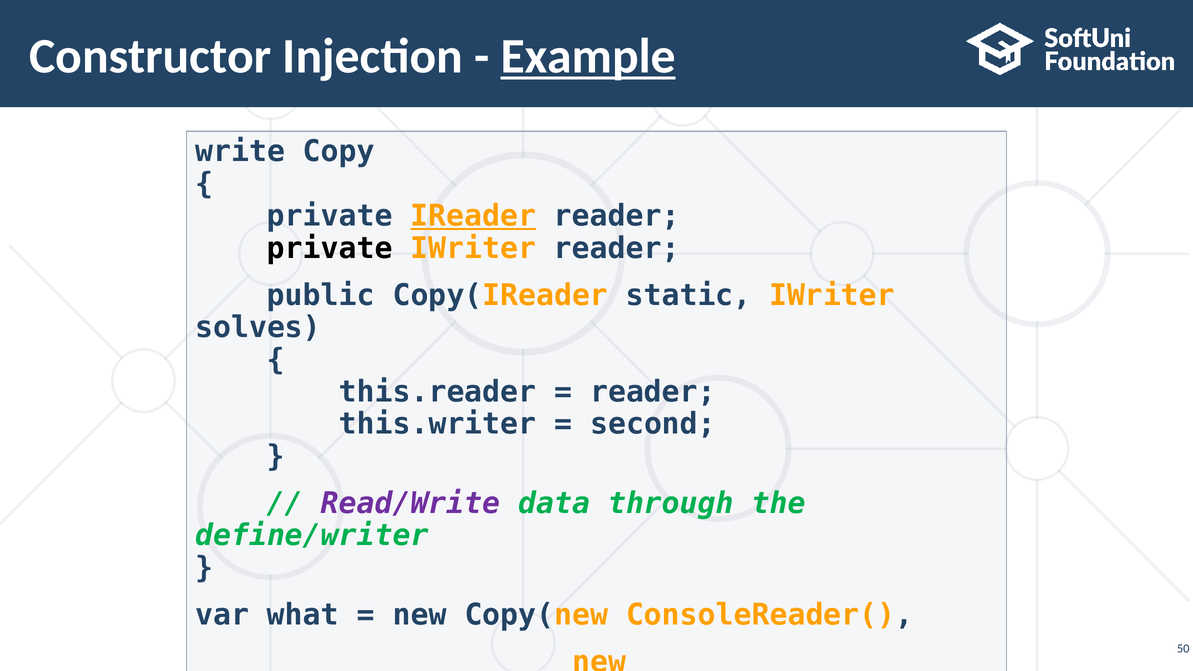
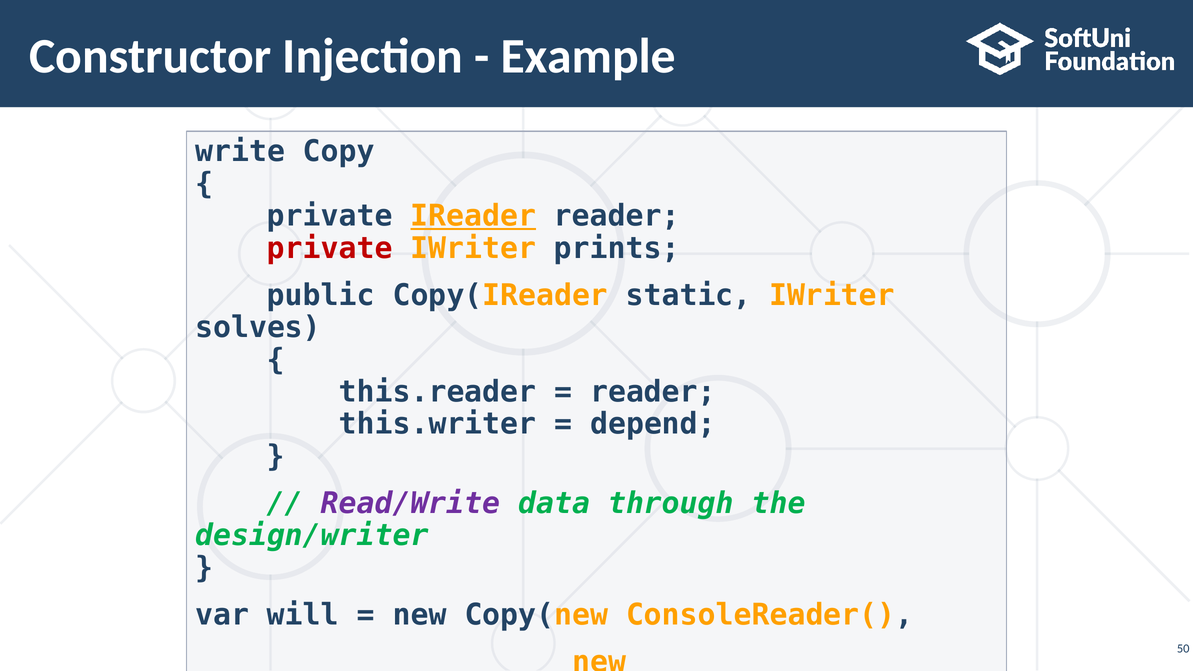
Example underline: present -> none
private at (330, 248) colour: black -> red
IWriter reader: reader -> prints
second: second -> depend
define/writer: define/writer -> design/writer
what: what -> will
